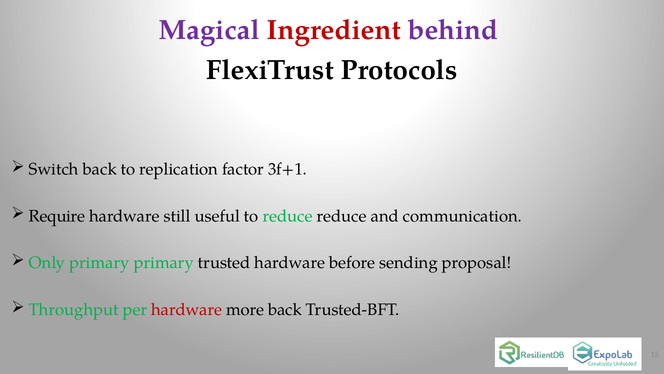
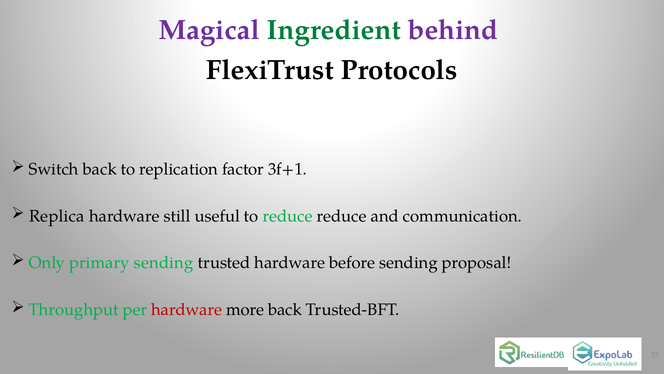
Ingredient colour: red -> green
Require: Require -> Replica
primary primary: primary -> sending
